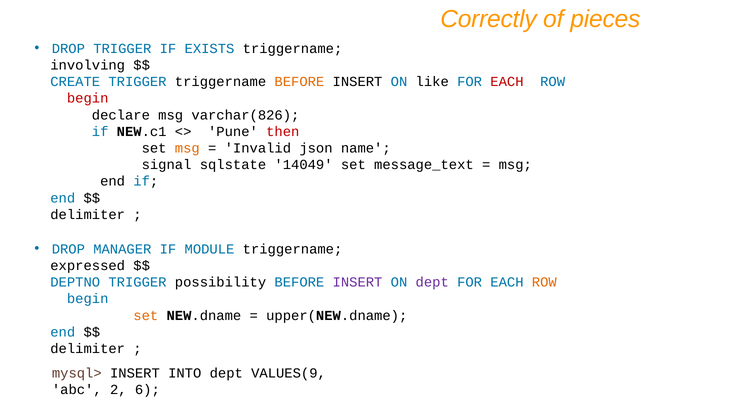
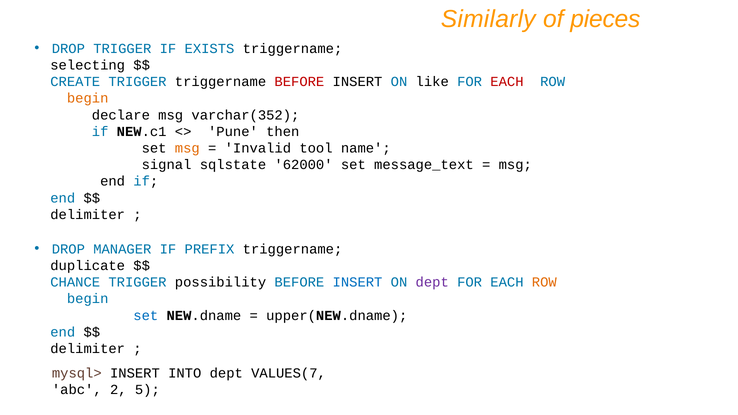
Correctly: Correctly -> Similarly
involving: involving -> selecting
BEFORE at (299, 82) colour: orange -> red
begin at (88, 98) colour: red -> orange
varchar(826: varchar(826 -> varchar(352
then colour: red -> black
json: json -> tool
14049: 14049 -> 62000
MODULE: MODULE -> PREFIX
expressed: expressed -> duplicate
DEPTNO: DEPTNO -> CHANCE
INSERT at (358, 282) colour: purple -> blue
set at (146, 316) colour: orange -> blue
VALUES(9: VALUES(9 -> VALUES(7
6: 6 -> 5
